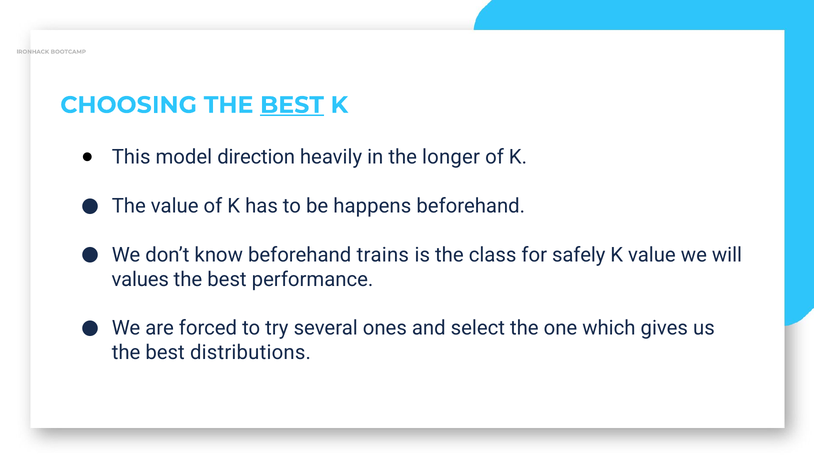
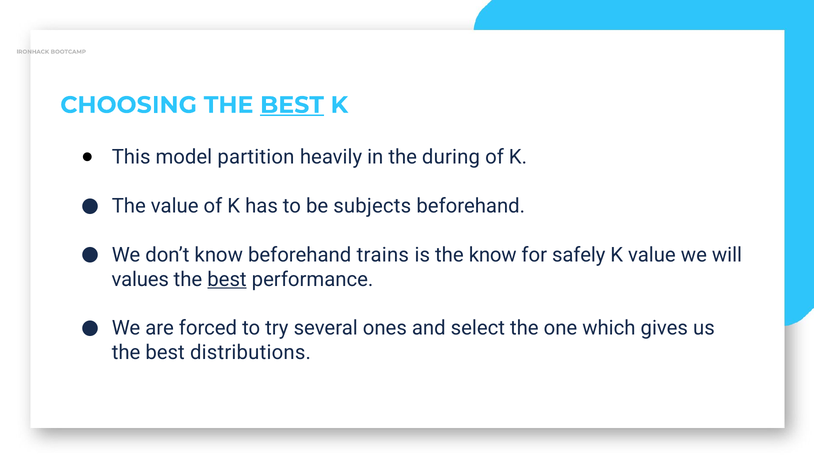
direction: direction -> partition
longer: longer -> during
happens: happens -> subjects
the class: class -> know
best at (227, 279) underline: none -> present
